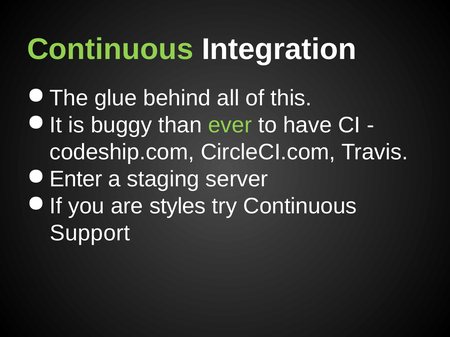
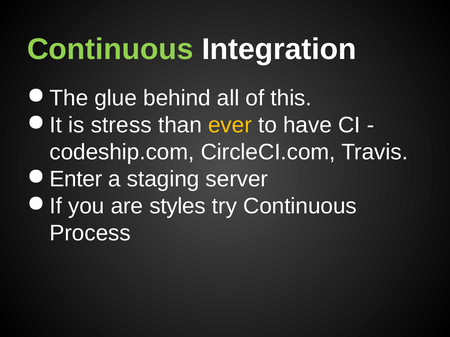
buggy: buggy -> stress
ever colour: light green -> yellow
Support: Support -> Process
